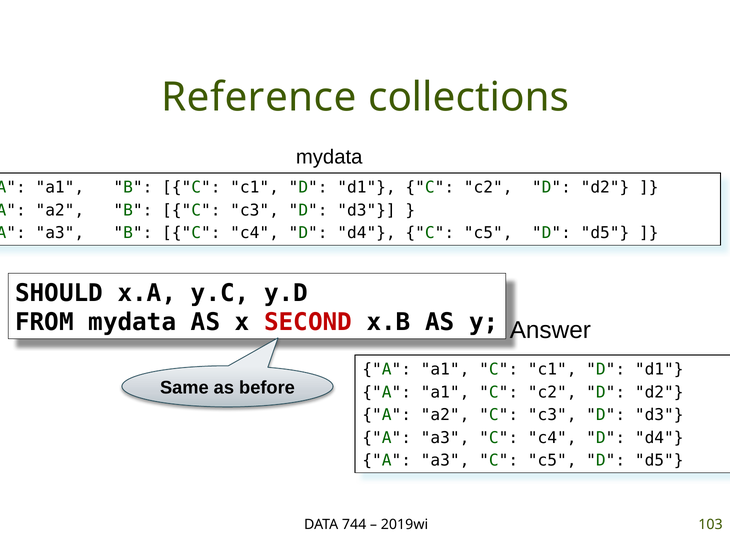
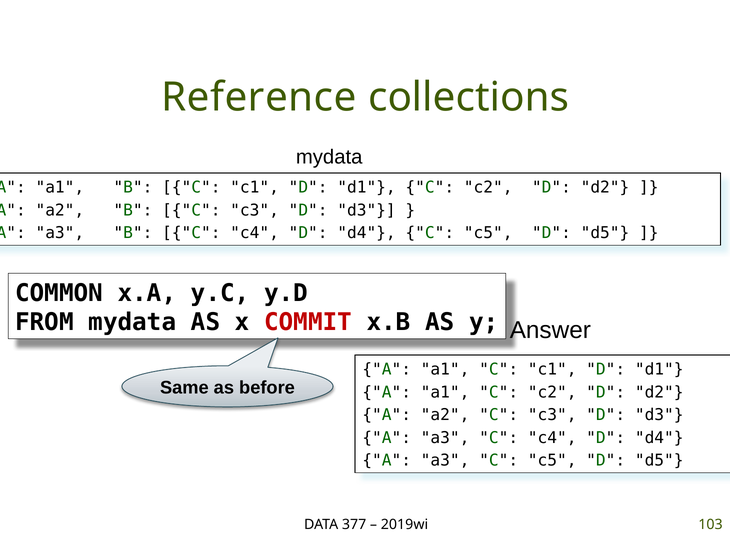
SHOULD: SHOULD -> COMMON
SECOND: SECOND -> COMMIT
744: 744 -> 377
